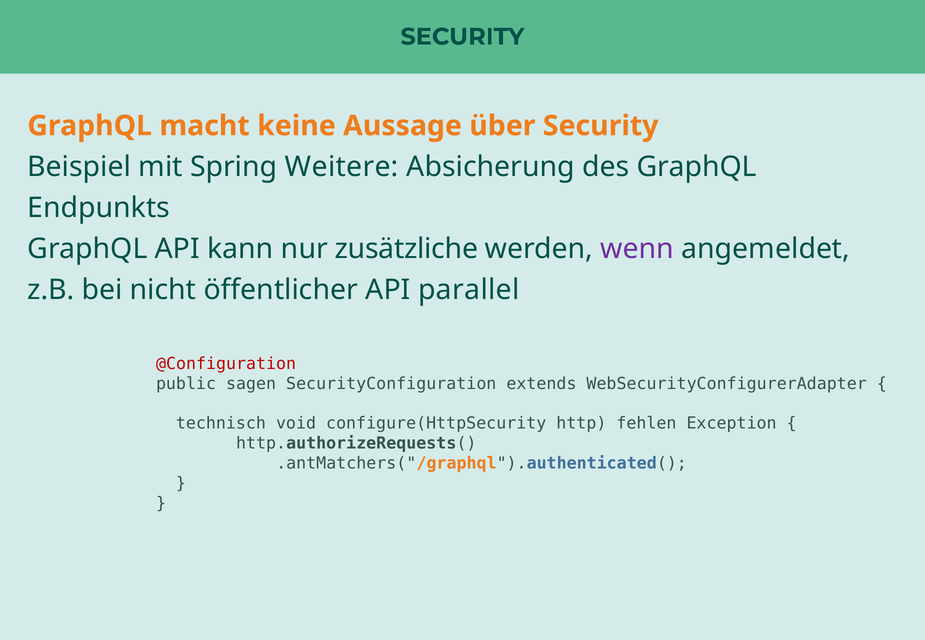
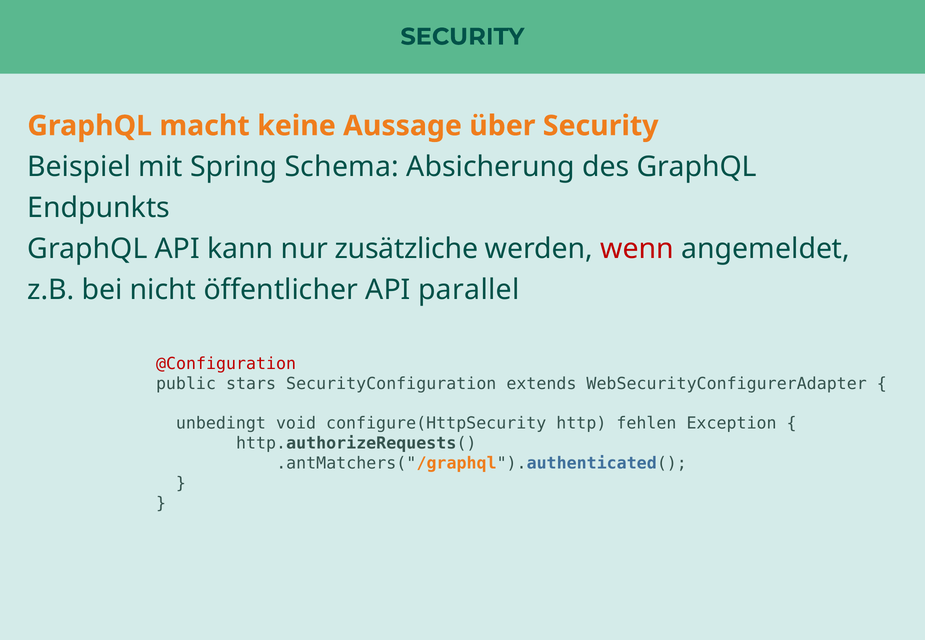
Weitere: Weitere -> Schema
wenn colour: purple -> red
sagen: sagen -> stars
technisch: technisch -> unbedingt
